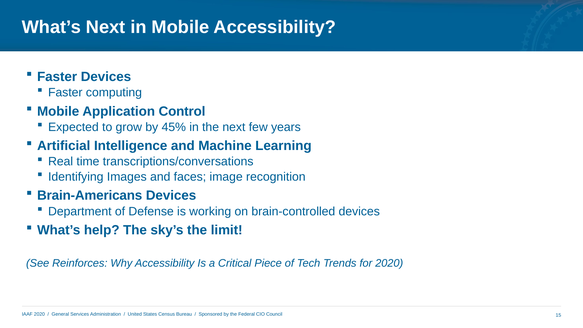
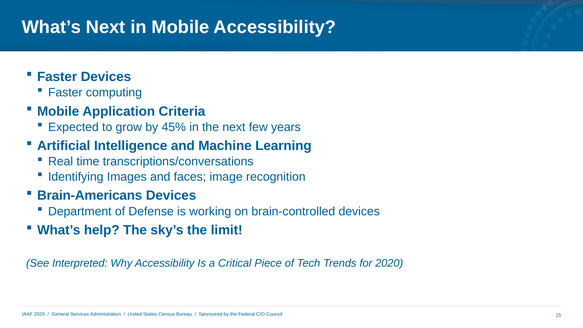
Control: Control -> Criteria
Reinforces: Reinforces -> Interpreted
